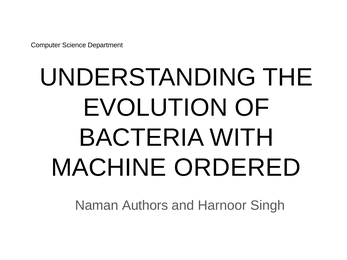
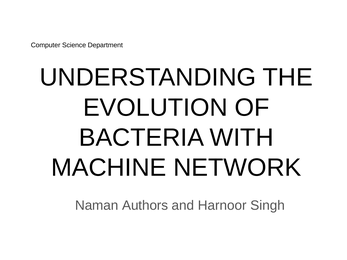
ORDERED: ORDERED -> NETWORK
